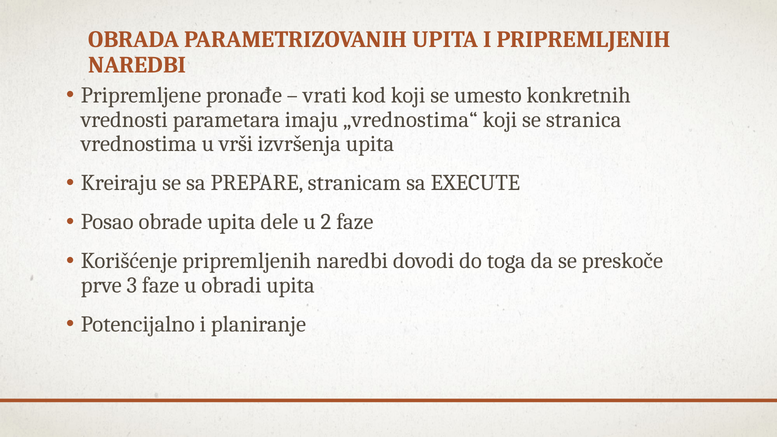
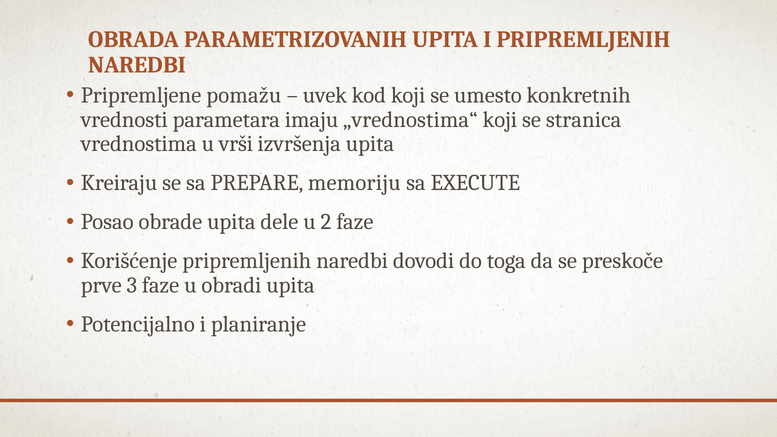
pronađe: pronađe -> pomažu
vrati: vrati -> uvek
stranicam: stranicam -> memoriju
